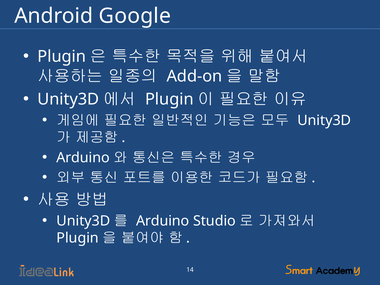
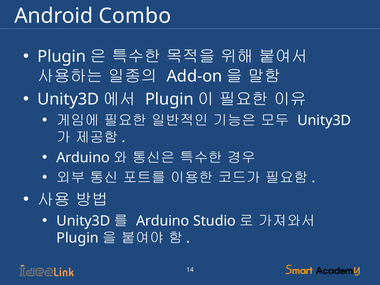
Google: Google -> Combo
